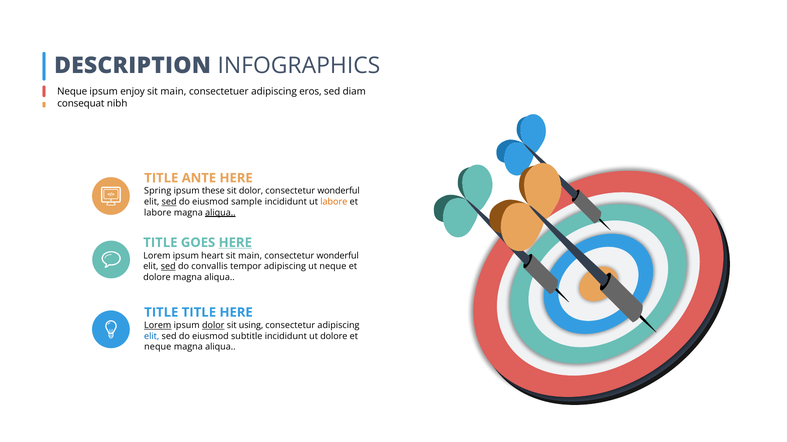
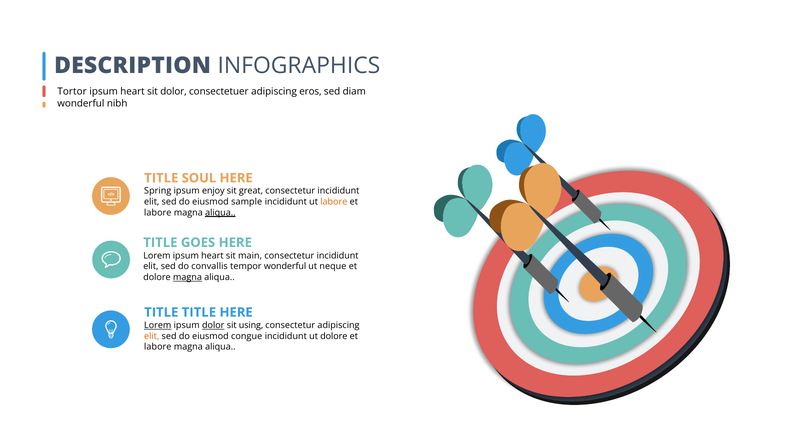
Neque at (72, 92): Neque -> Tortor
enjoy at (133, 92): enjoy -> heart
main at (173, 92): main -> dolor
consequat at (81, 104): consequat -> wonderful
ANTE: ANTE -> SOUL
these: these -> enjoy
sit dolor: dolor -> great
wonderful at (339, 191): wonderful -> incididunt
sed at (169, 202) underline: present -> none
HERE at (235, 243) underline: present -> none
wonderful at (338, 256): wonderful -> incididunt
sed at (168, 267) underline: present -> none
tempor adipiscing: adipiscing -> wonderful
magna at (187, 278) underline: none -> present
elit at (152, 337) colour: blue -> orange
subtitle: subtitle -> congue
neque at (158, 347): neque -> labore
